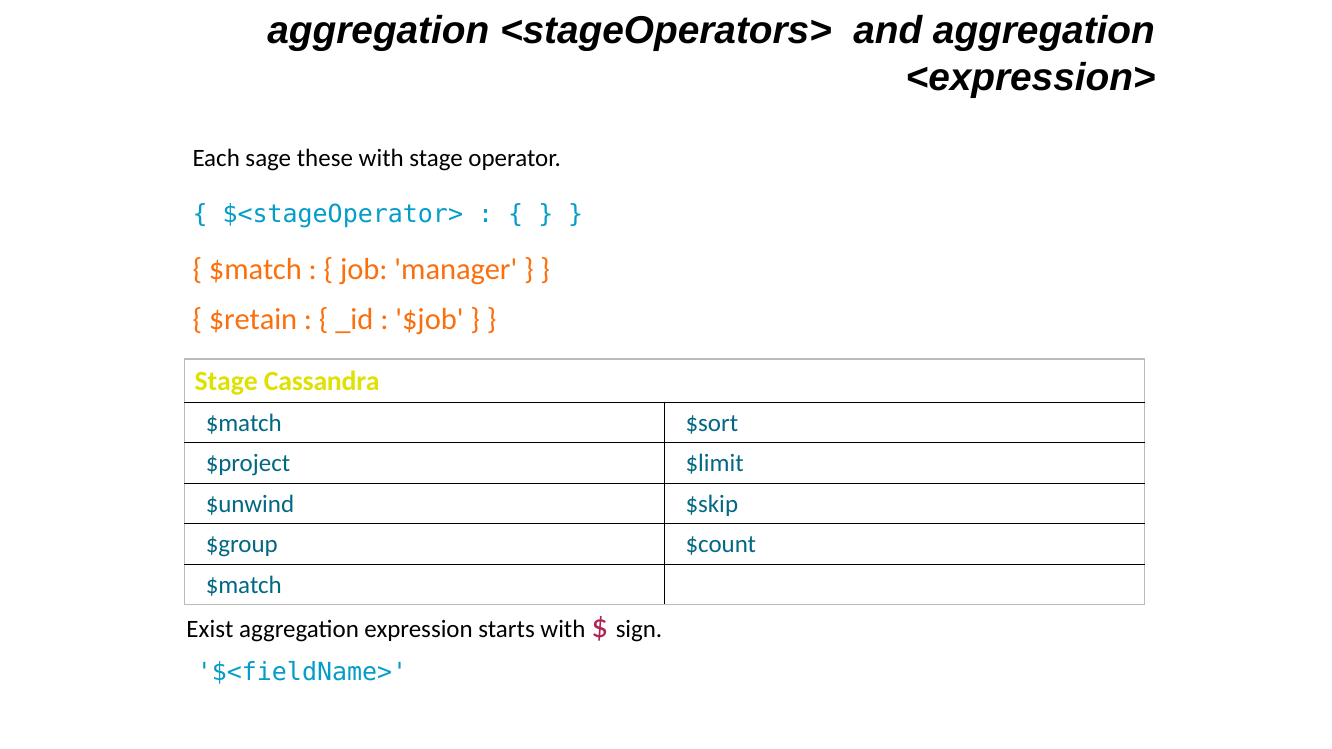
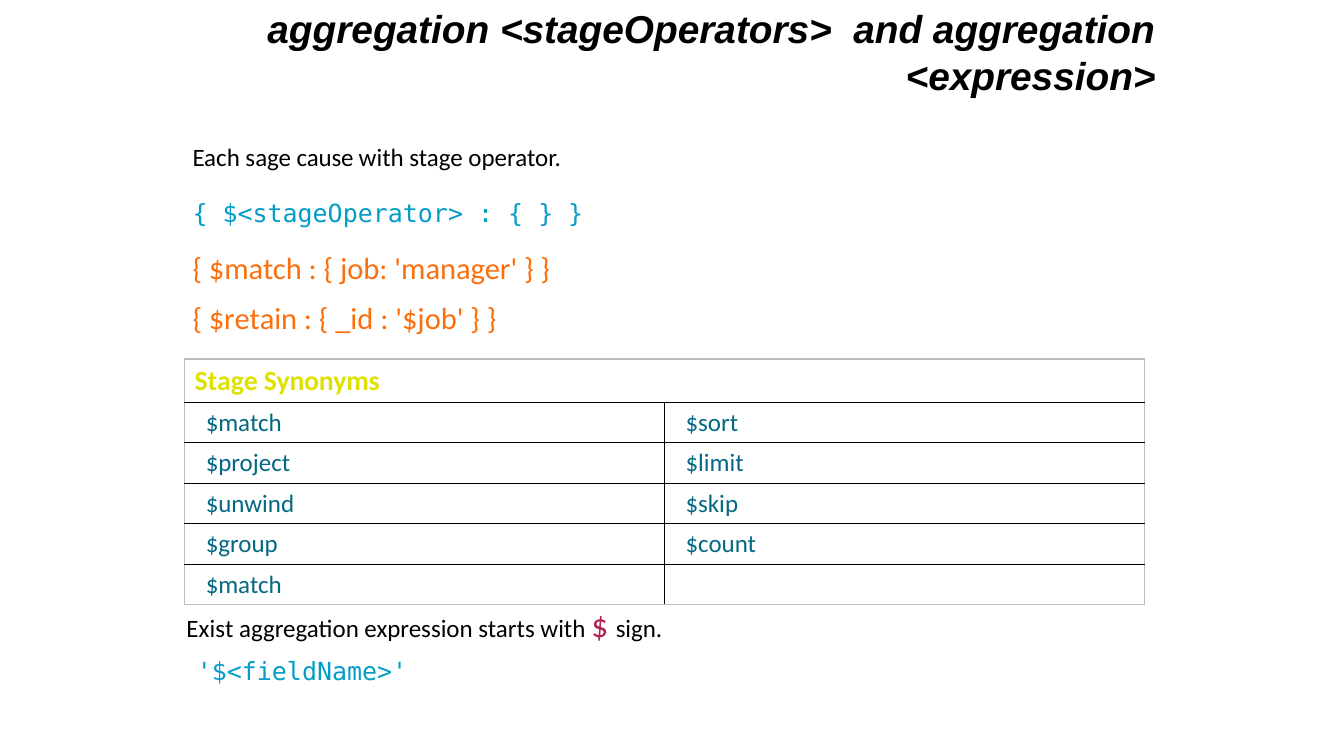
these: these -> cause
Cassandra: Cassandra -> Synonyms
